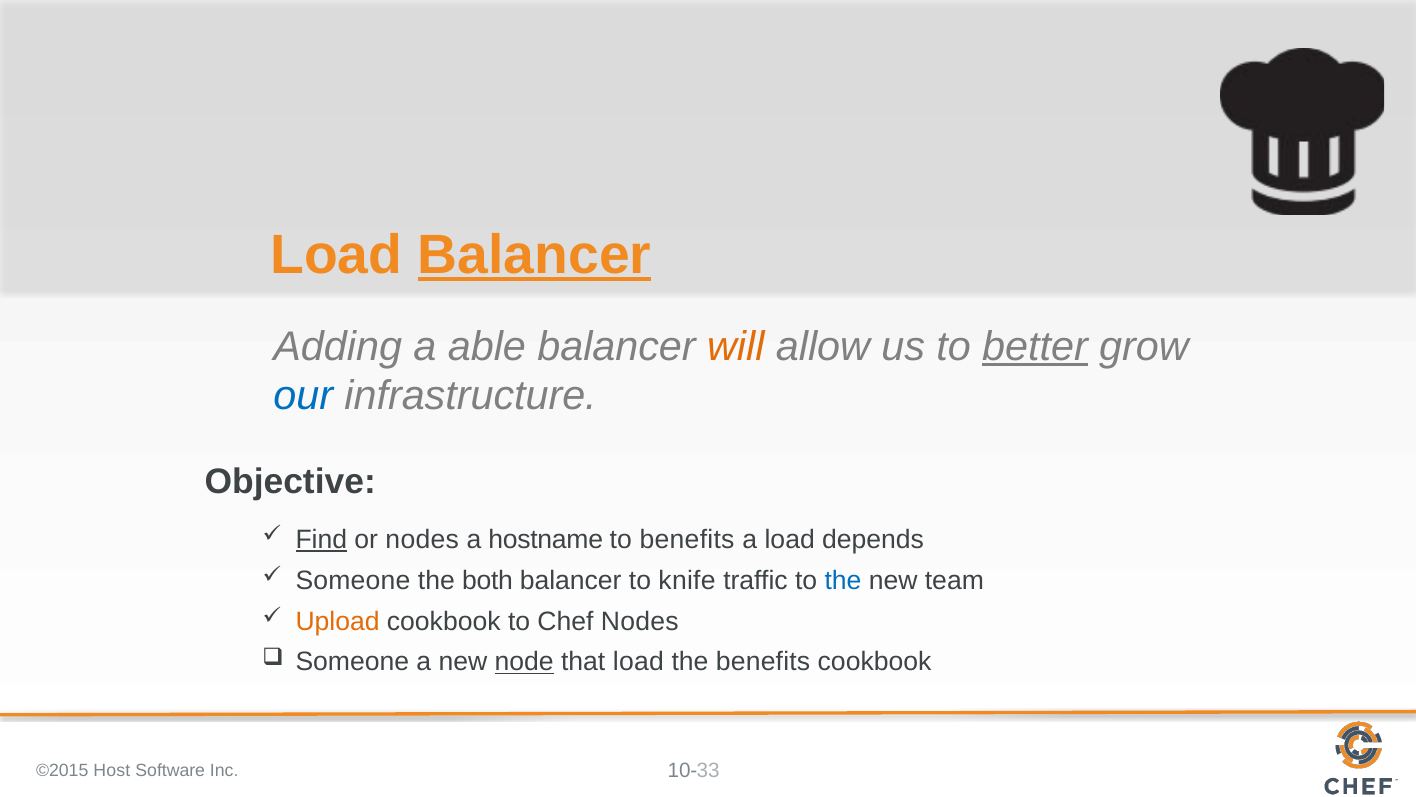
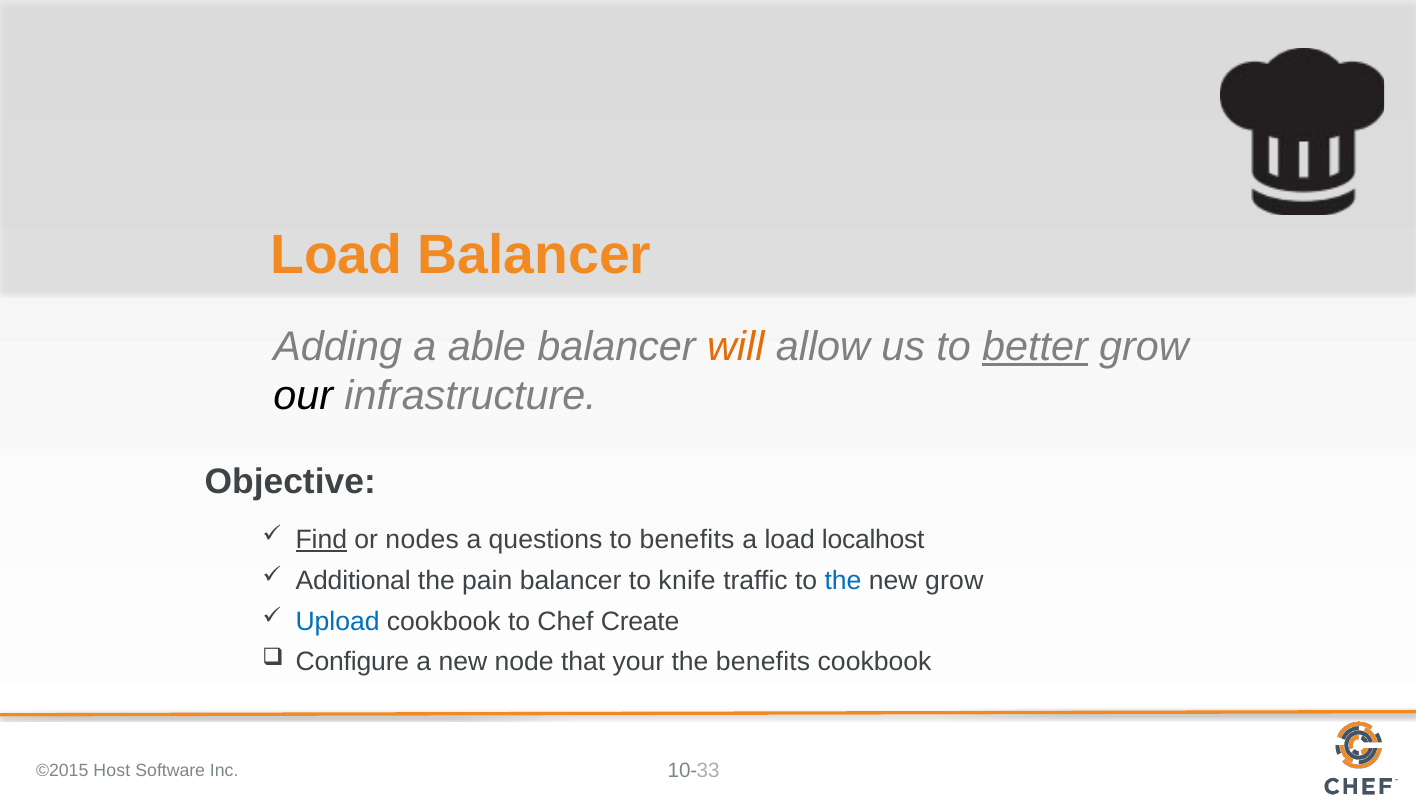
Balancer at (535, 255) underline: present -> none
our colour: blue -> black
hostname: hostname -> questions
depends: depends -> localhost
Someone at (353, 580): Someone -> Additional
both: both -> pain
new team: team -> grow
Upload colour: orange -> blue
Chef Nodes: Nodes -> Create
Someone at (352, 662): Someone -> Configure
node underline: present -> none
that load: load -> your
